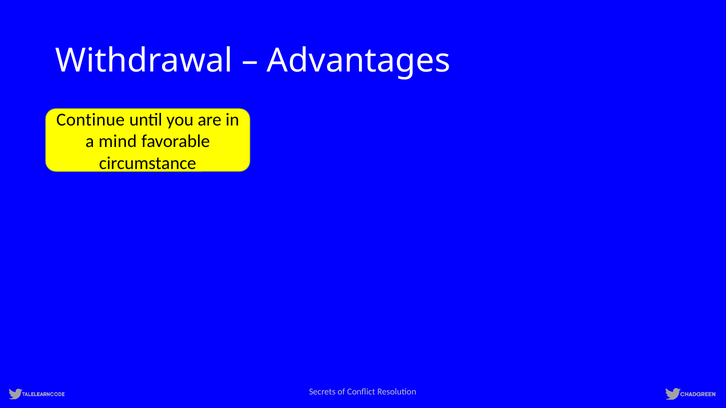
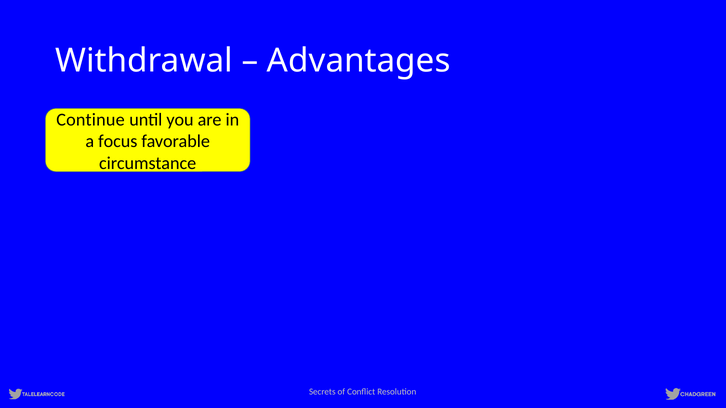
mind: mind -> focus
